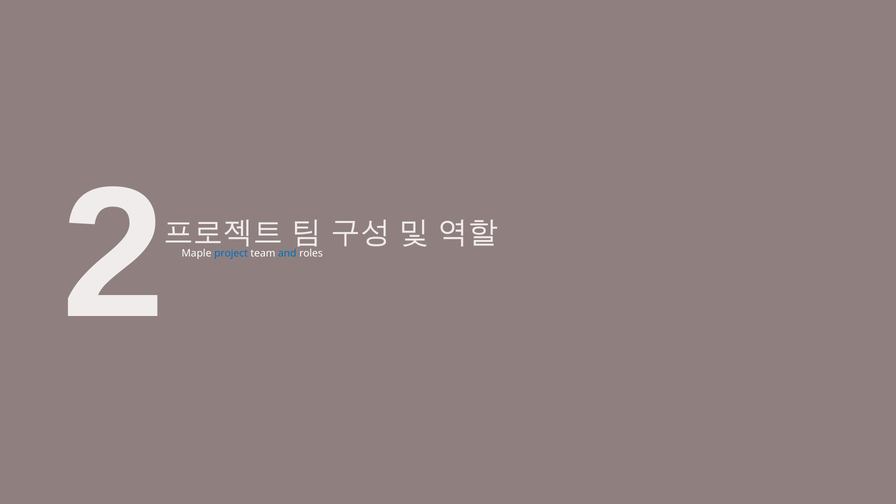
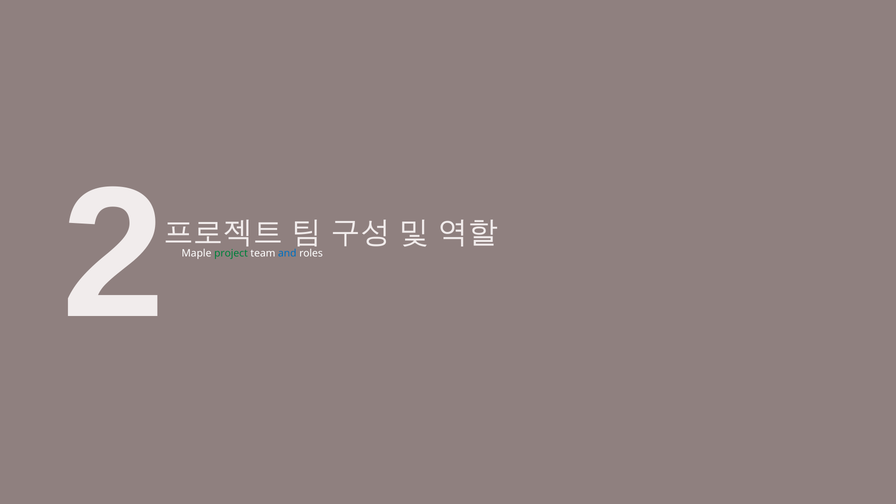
project colour: blue -> green
